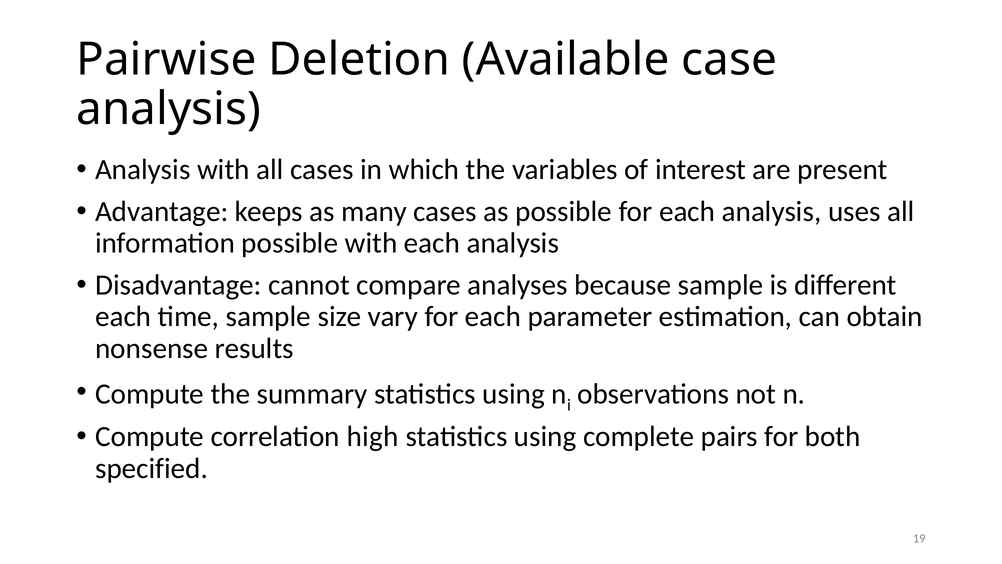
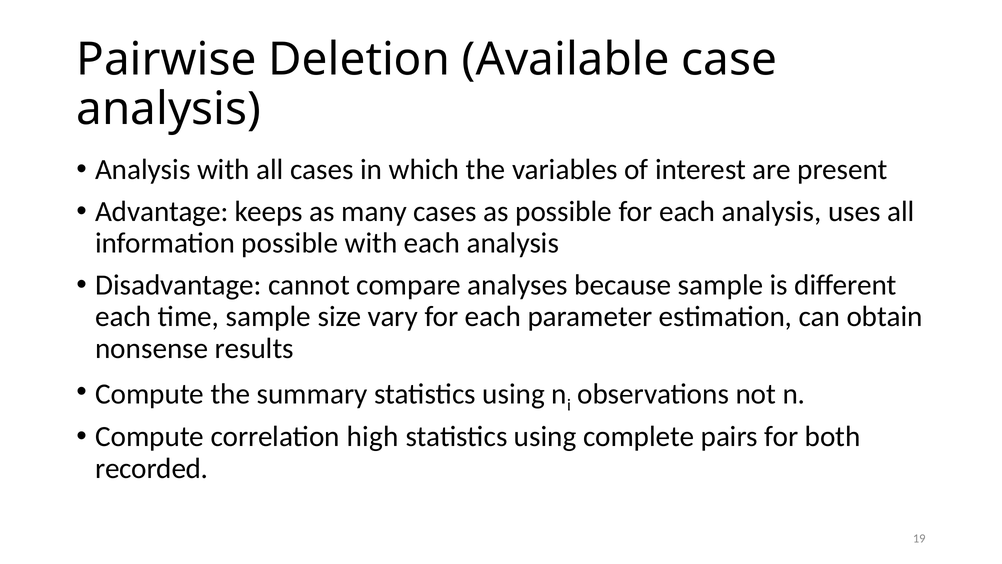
specified: specified -> recorded
